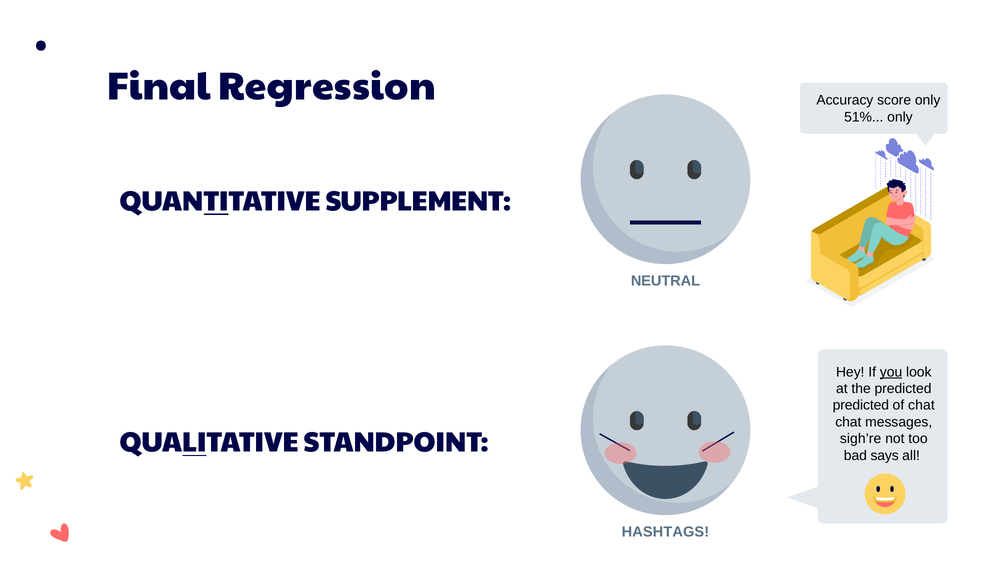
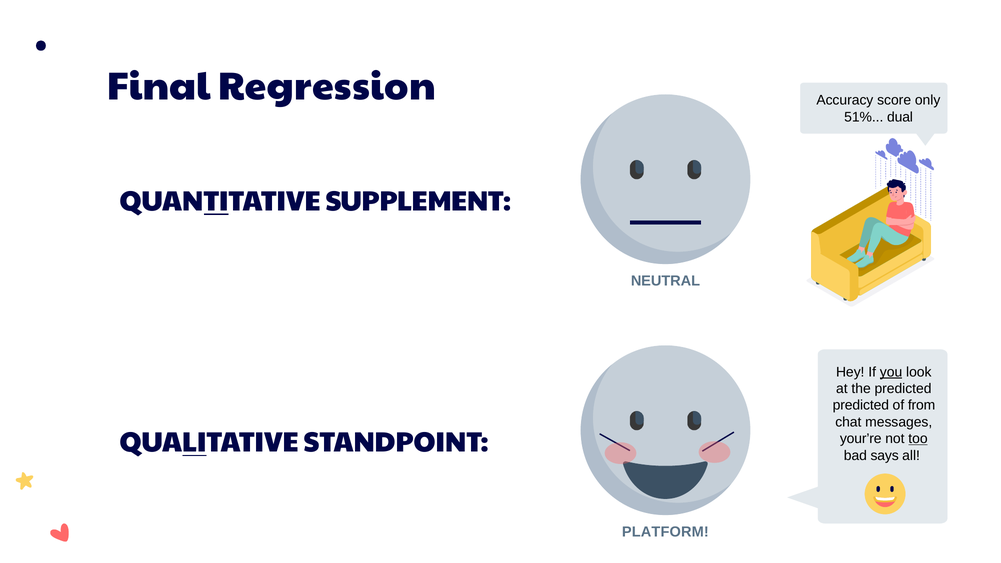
51% only: only -> dual
of chat: chat -> from
sigh’re: sigh’re -> your’re
too underline: none -> present
HASHTAGS: HASHTAGS -> PLATFORM
